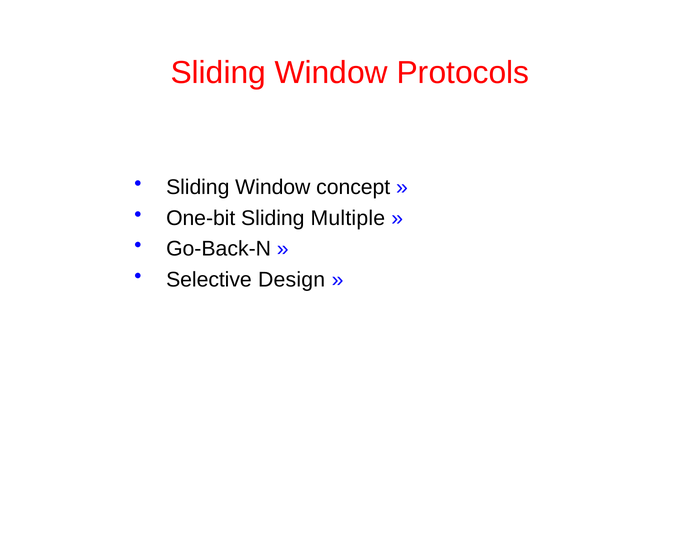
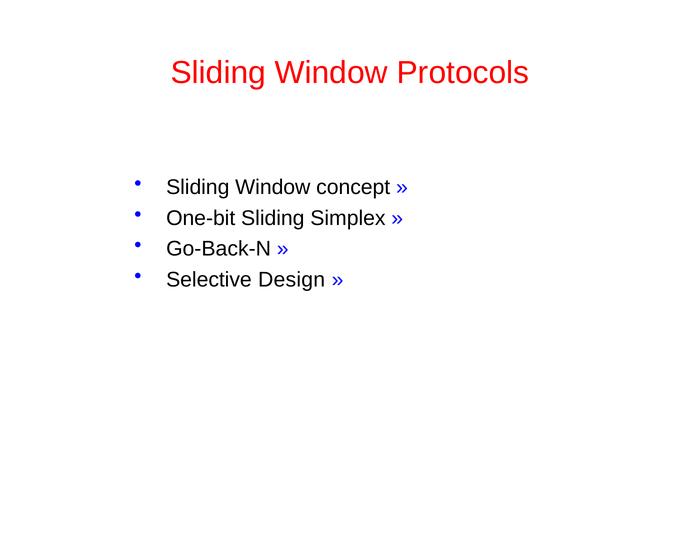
Multiple: Multiple -> Simplex
